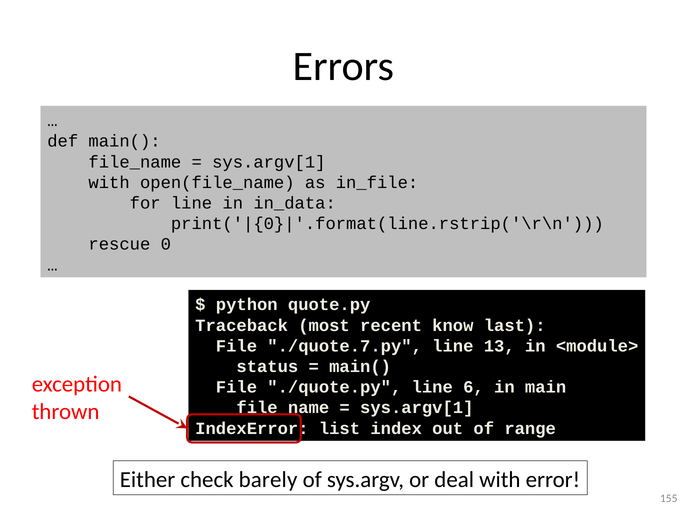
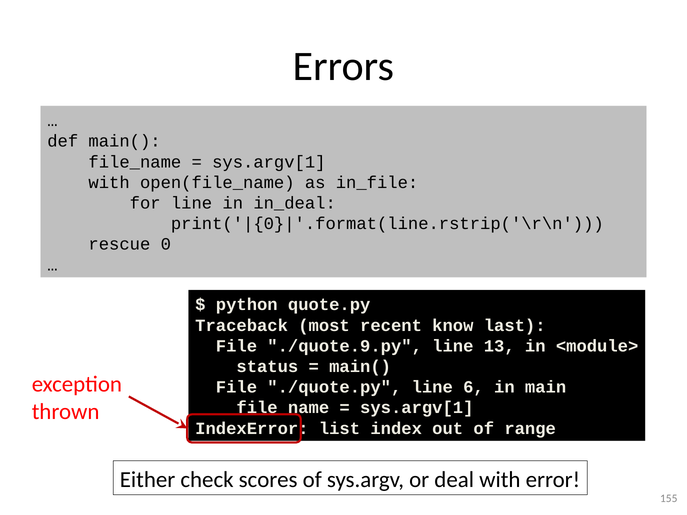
in_data: in_data -> in_deal
./quote.7.py: ./quote.7.py -> ./quote.9.py
barely: barely -> scores
